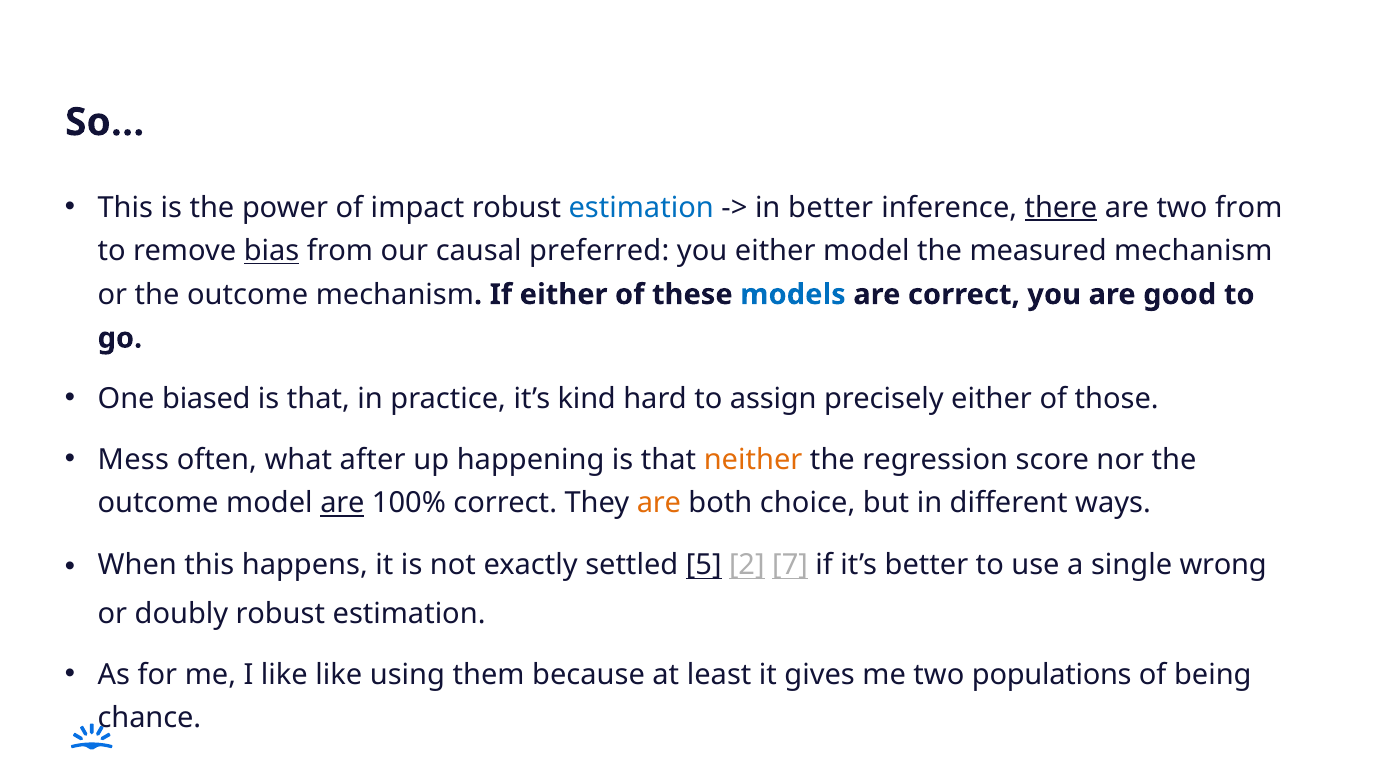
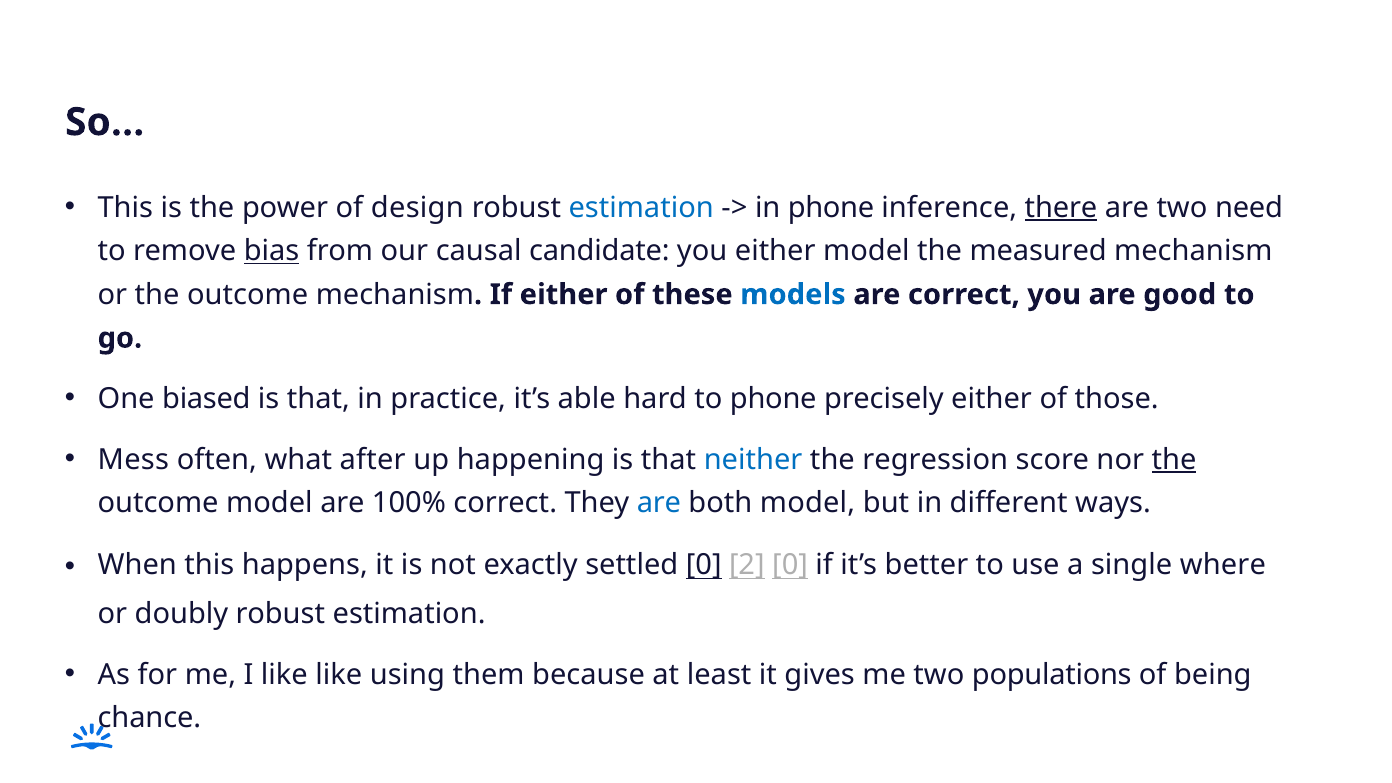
impact: impact -> design
in better: better -> phone
two from: from -> need
preferred: preferred -> candidate
kind: kind -> able
to assign: assign -> phone
neither colour: orange -> blue
the at (1174, 460) underline: none -> present
are at (342, 503) underline: present -> none
are at (659, 503) colour: orange -> blue
both choice: choice -> model
settled 5: 5 -> 0
2 7: 7 -> 0
wrong: wrong -> where
